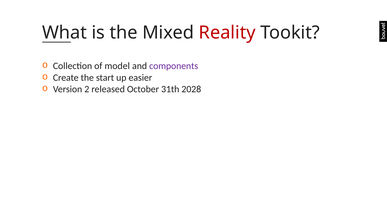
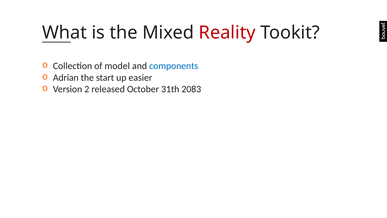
components colour: purple -> blue
Create: Create -> Adrian
2028: 2028 -> 2083
